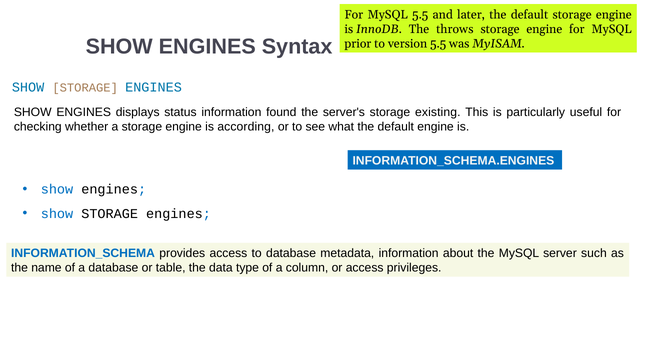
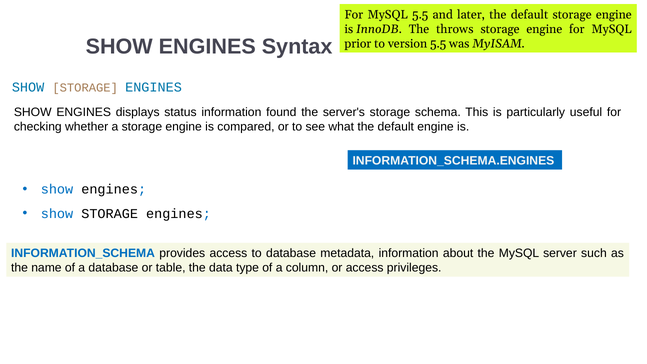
existing: existing -> schema
according: according -> compared
